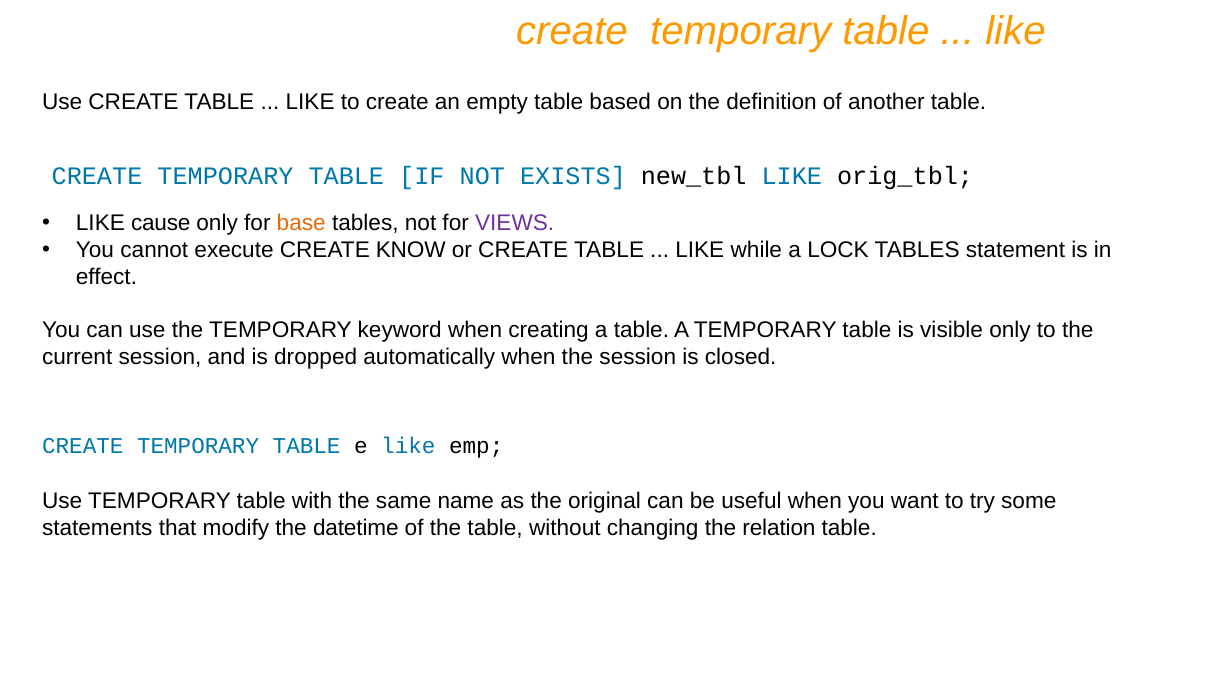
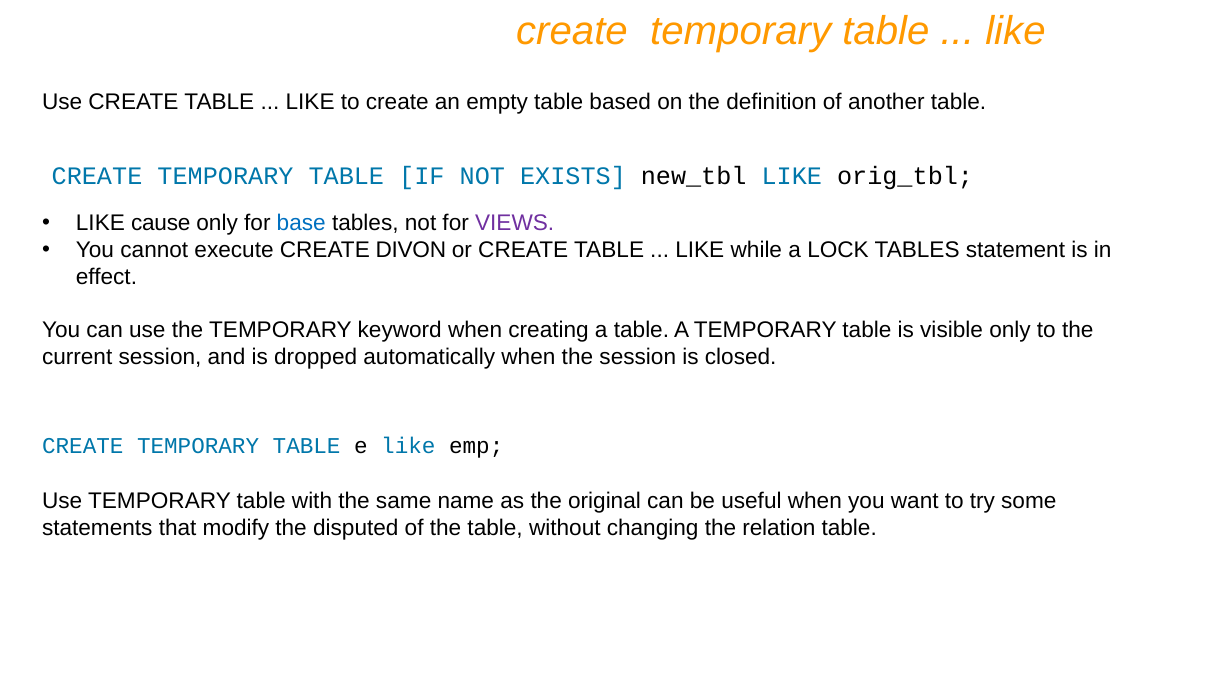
base colour: orange -> blue
KNOW: KNOW -> DIVON
datetime: datetime -> disputed
